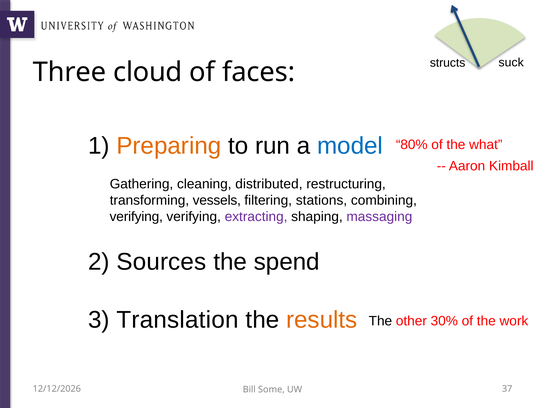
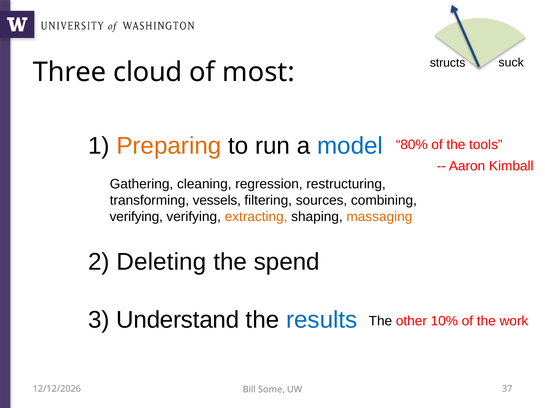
faces: faces -> most
what: what -> tools
distributed: distributed -> regression
stations: stations -> sources
extracting colour: purple -> orange
massaging colour: purple -> orange
Sources: Sources -> Deleting
Translation: Translation -> Understand
results colour: orange -> blue
30%: 30% -> 10%
